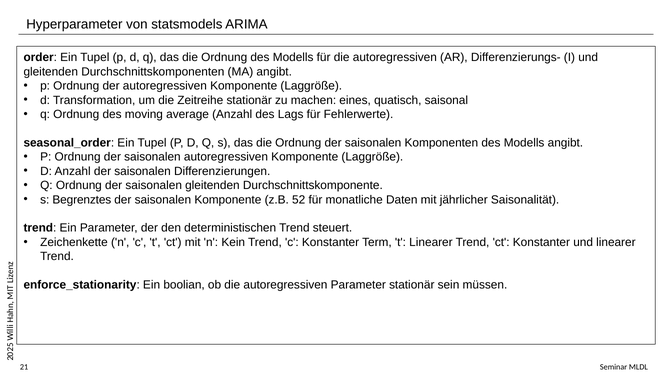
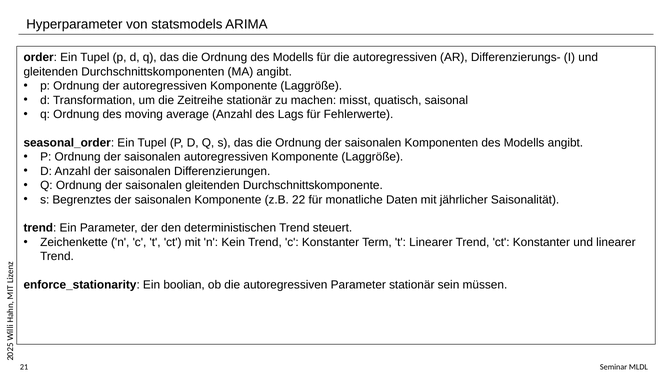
eines: eines -> misst
52: 52 -> 22
